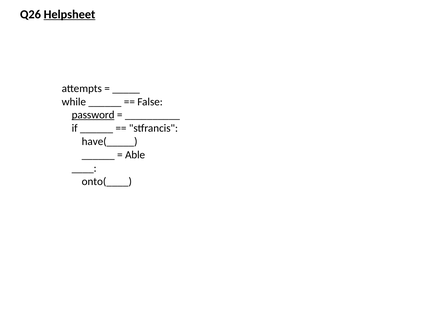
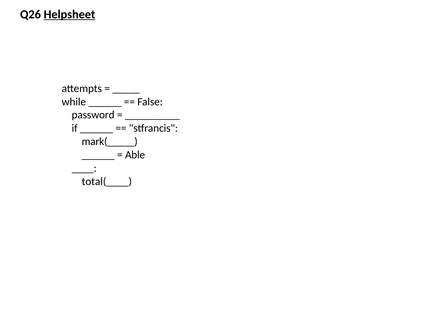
password underline: present -> none
have(_____: have(_____ -> mark(_____
onto(____: onto(____ -> total(____
